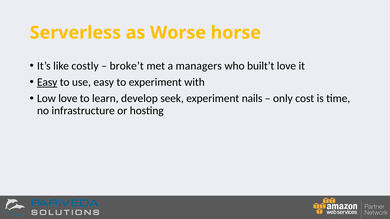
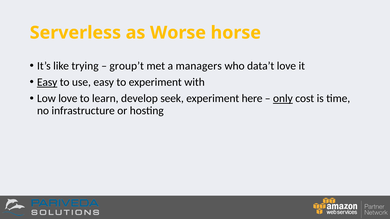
costly: costly -> trying
broke’t: broke’t -> group’t
built’t: built’t -> data’t
nails: nails -> here
only underline: none -> present
